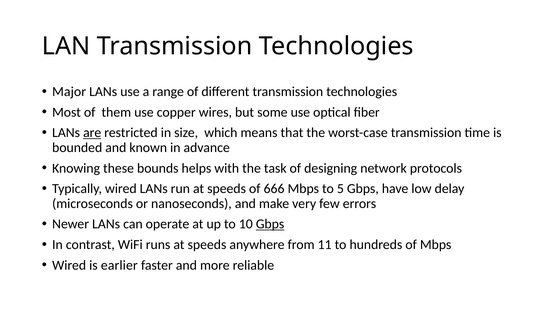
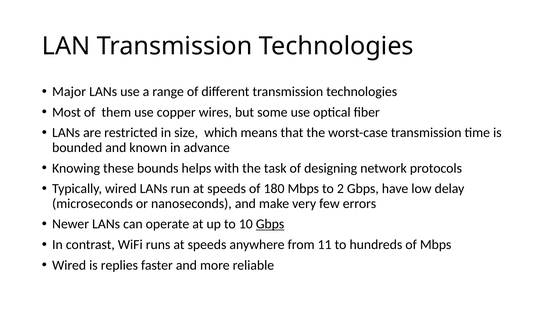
are underline: present -> none
666: 666 -> 180
5: 5 -> 2
earlier: earlier -> replies
